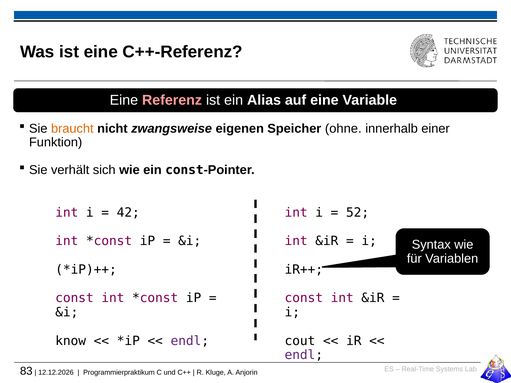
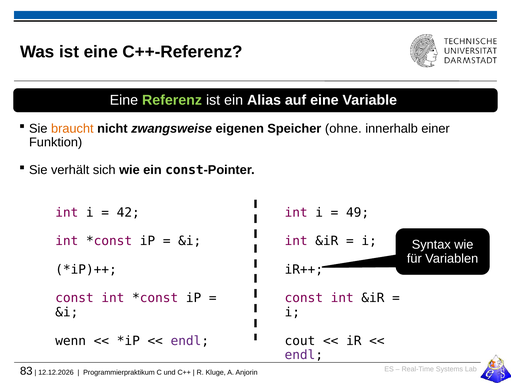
Referenz colour: pink -> light green
52: 52 -> 49
know: know -> wenn
